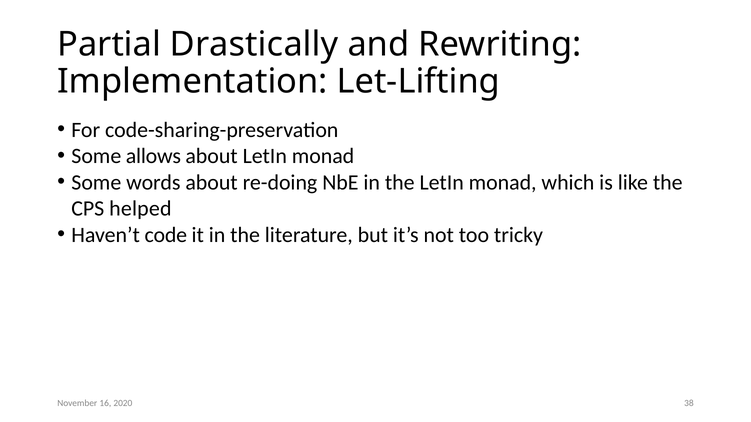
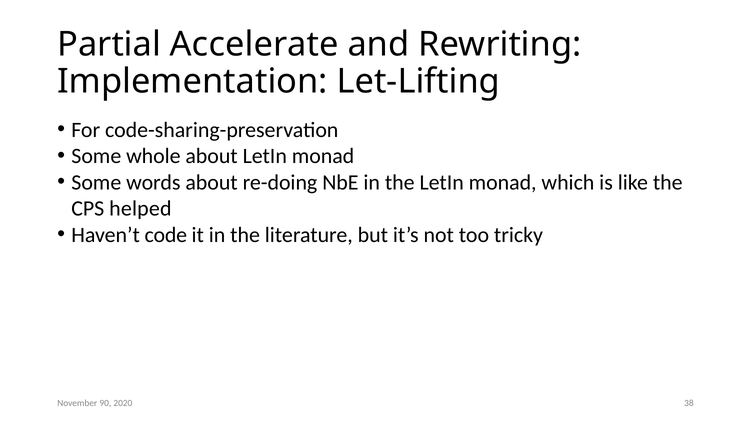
Drastically: Drastically -> Accelerate
allows: allows -> whole
16: 16 -> 90
